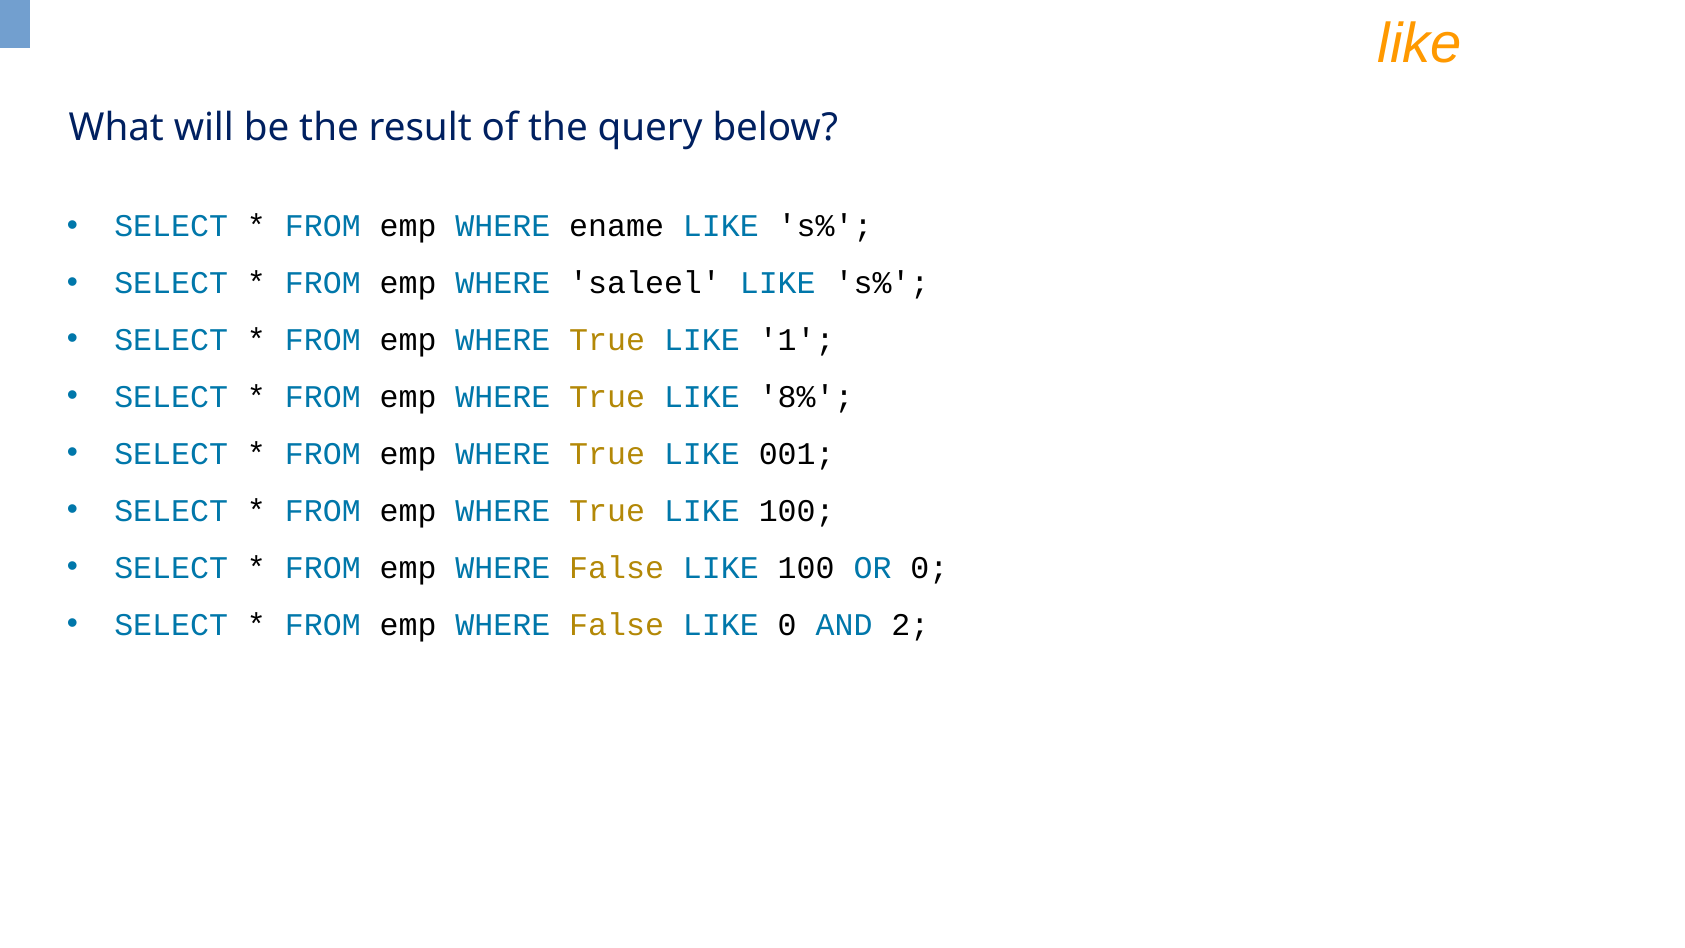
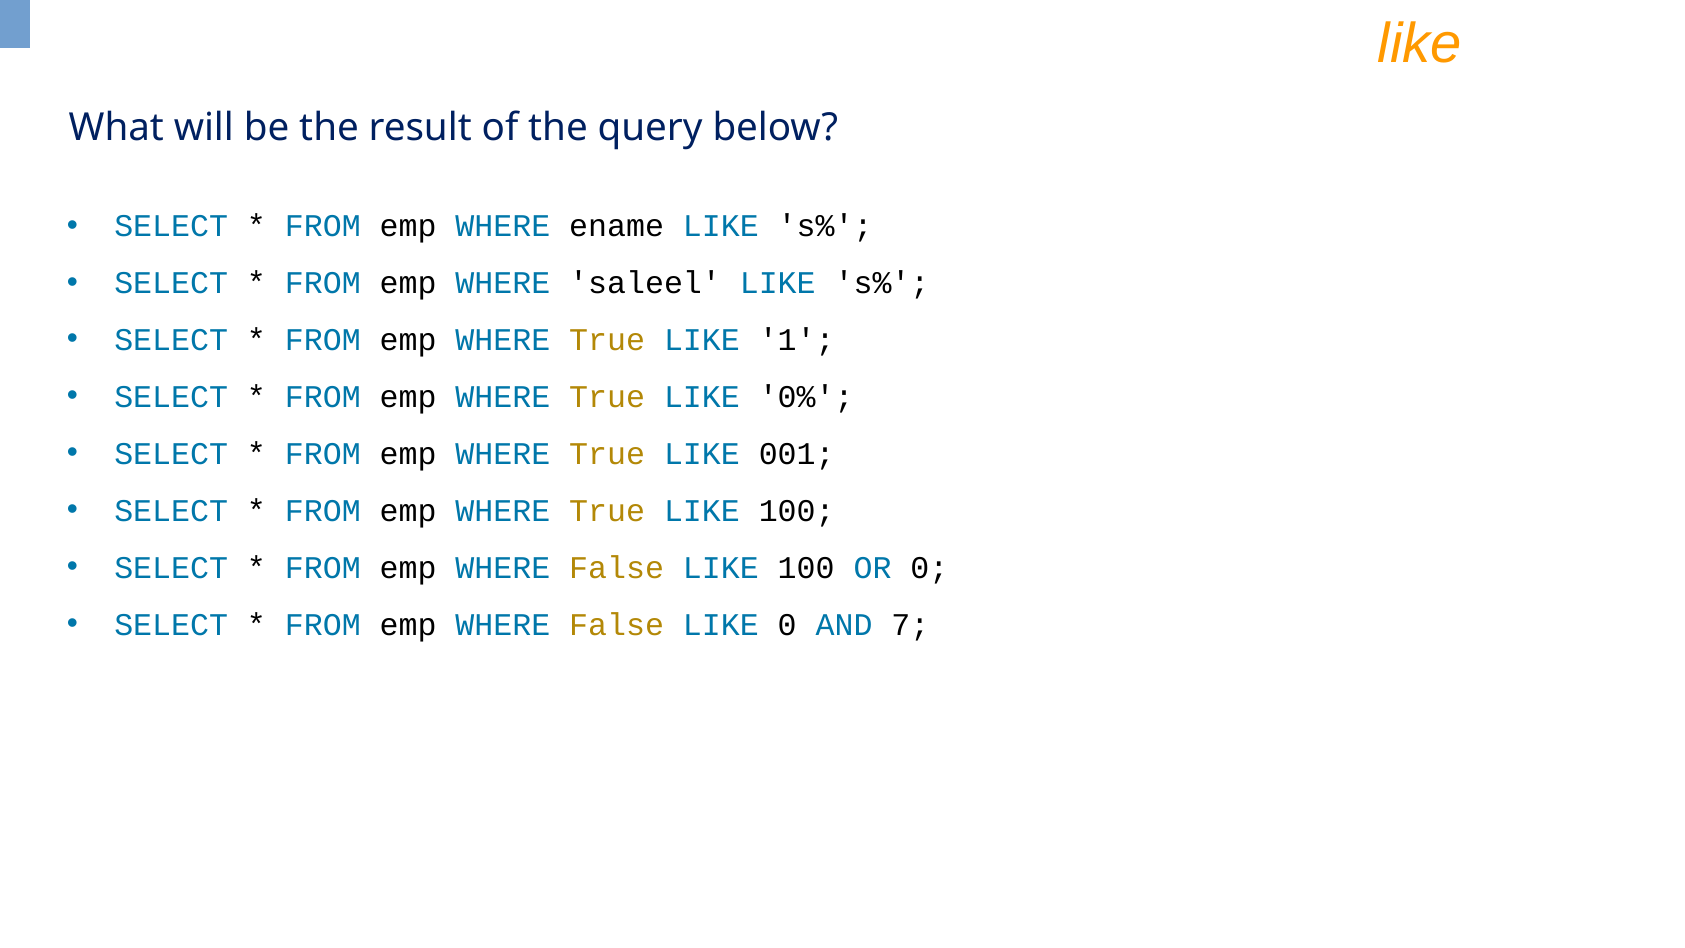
8%: 8% -> 0%
2: 2 -> 7
